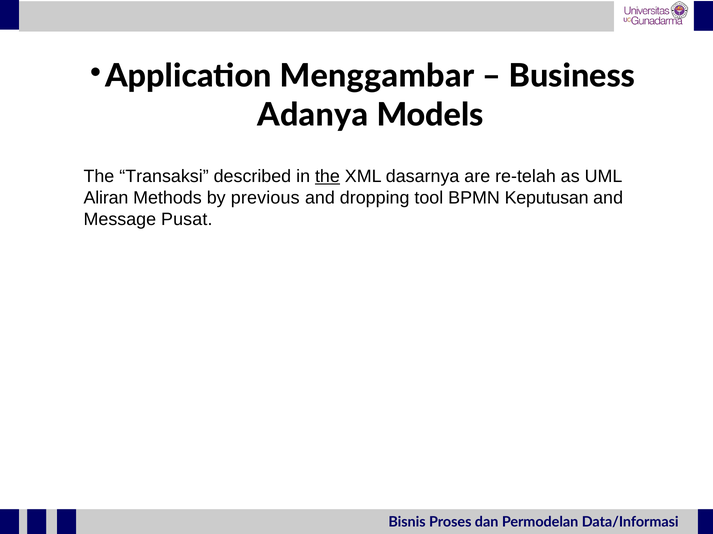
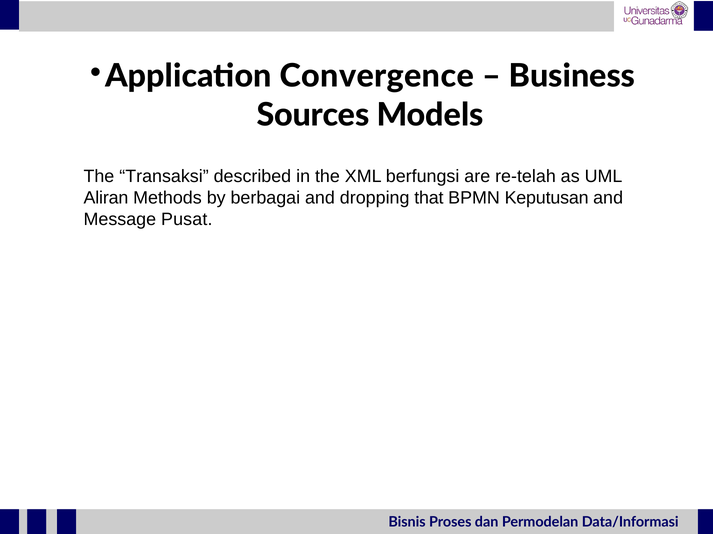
Menggambar: Menggambar -> Convergence
Adanya: Adanya -> Sources
the at (327, 177) underline: present -> none
dasarnya: dasarnya -> berfungsi
previous: previous -> berbagai
tool: tool -> that
